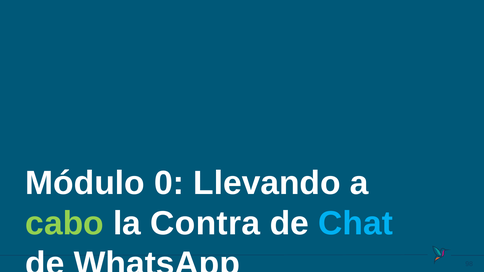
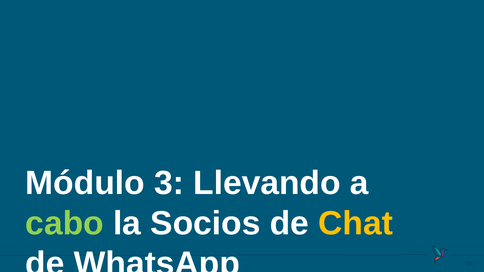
0: 0 -> 3
Contra: Contra -> Socios
Chat colour: light blue -> yellow
